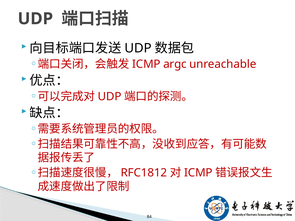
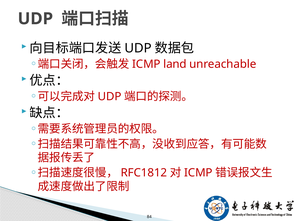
argc: argc -> land
